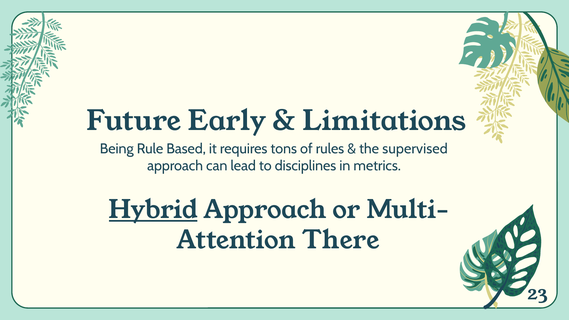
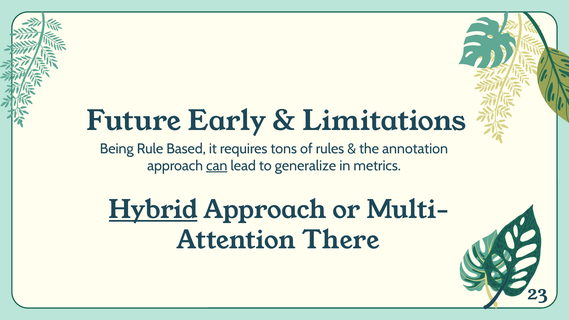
supervised: supervised -> annotation
can underline: none -> present
disciplines: disciplines -> generalize
